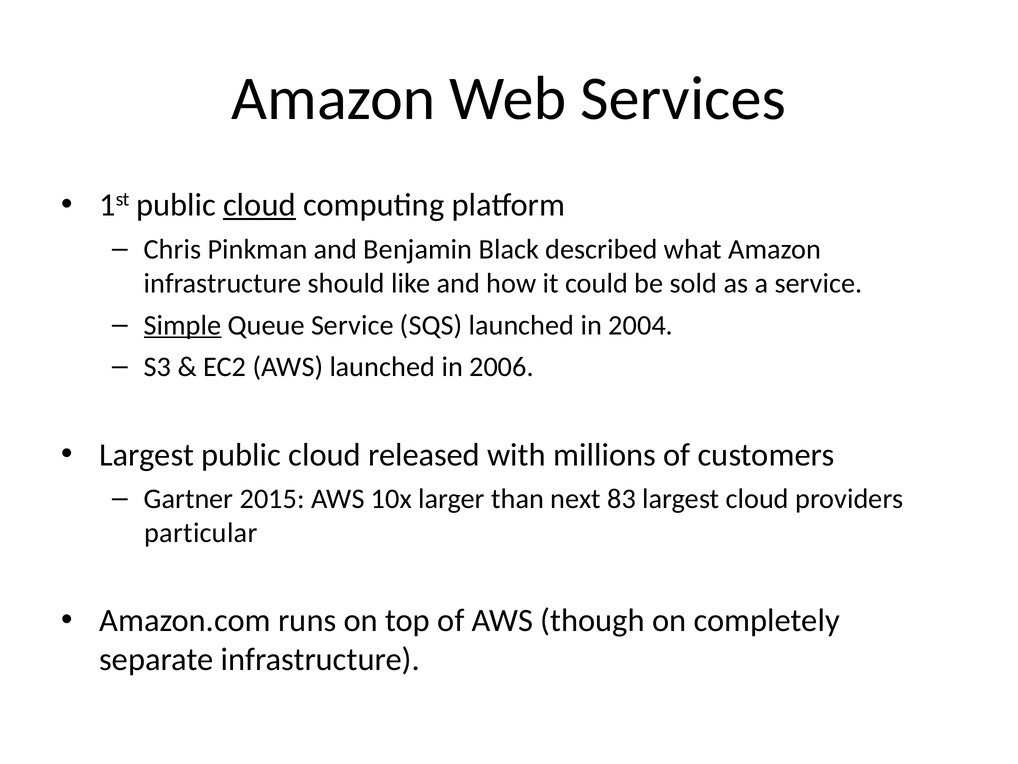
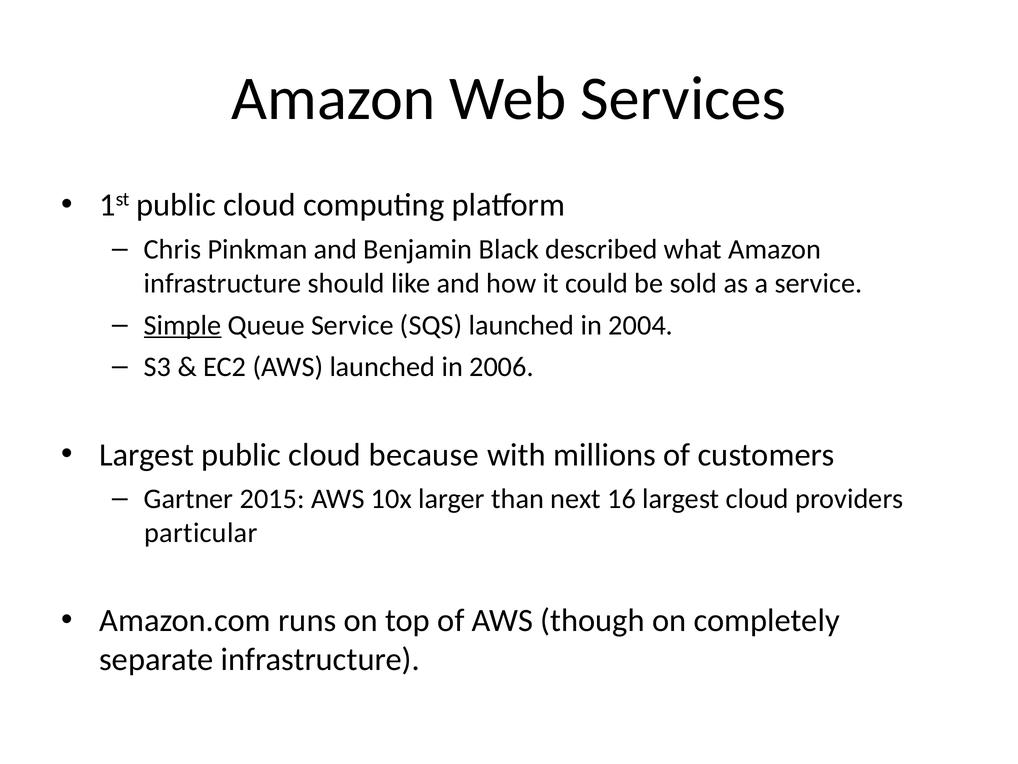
cloud at (260, 205) underline: present -> none
released: released -> because
83: 83 -> 16
